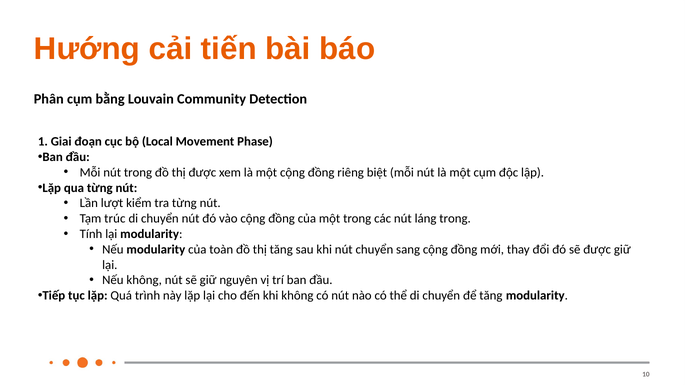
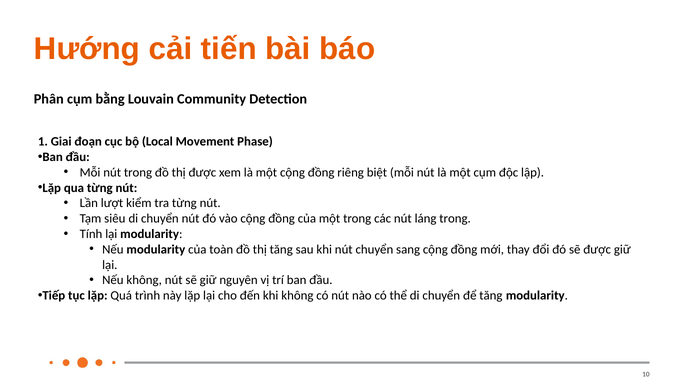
trúc: trúc -> siêu
